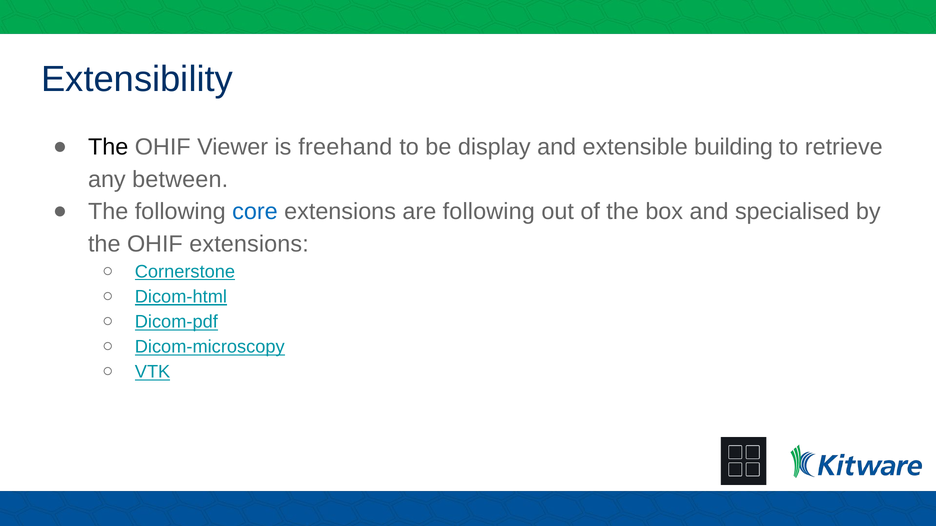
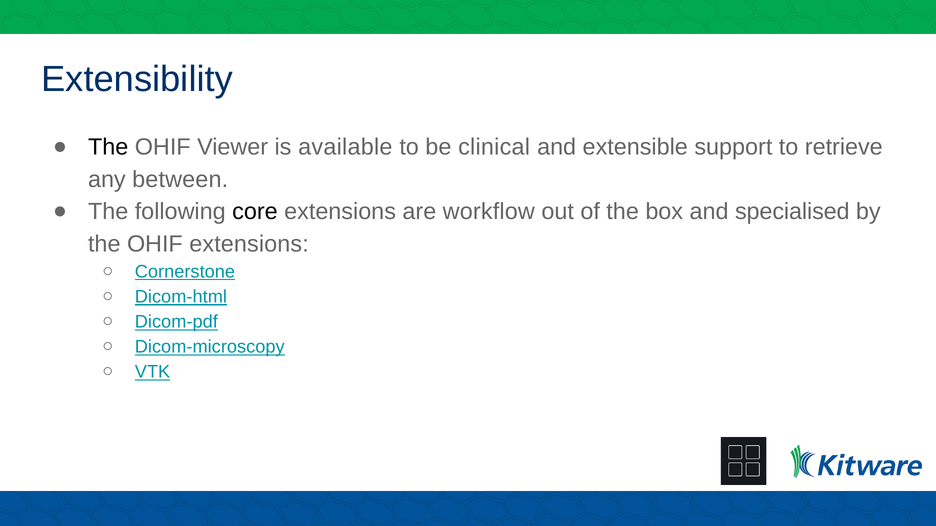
freehand: freehand -> available
display: display -> clinical
building: building -> support
core colour: blue -> black
are following: following -> workflow
